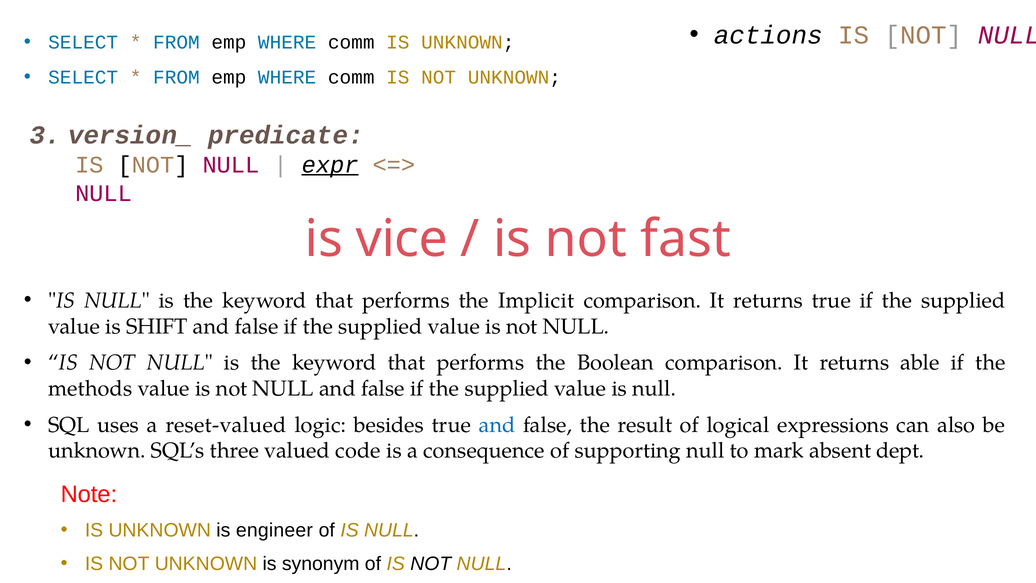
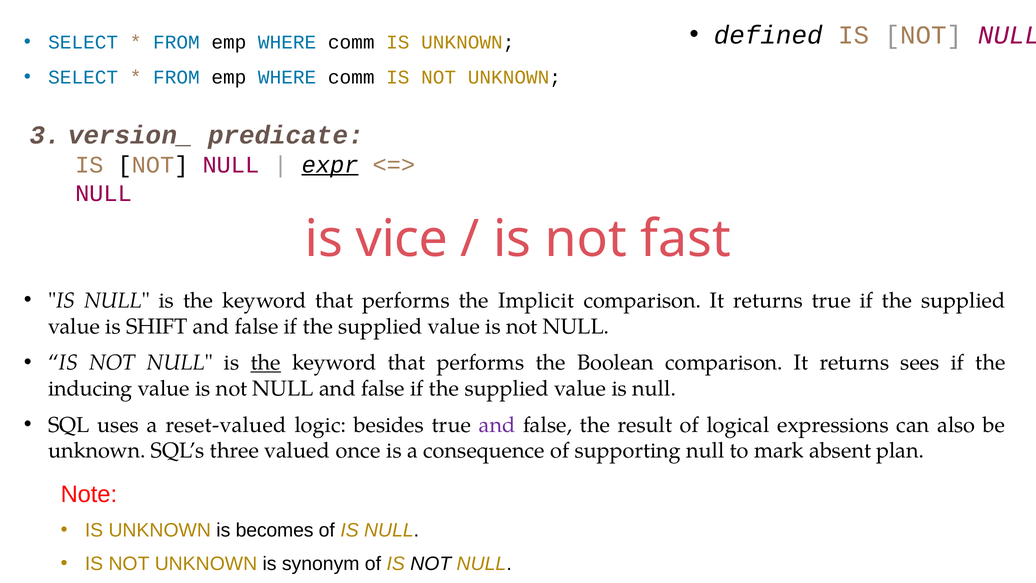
actions: actions -> defined
the at (266, 363) underline: none -> present
able: able -> sees
methods: methods -> inducing
and at (497, 425) colour: blue -> purple
code: code -> once
dept: dept -> plan
engineer: engineer -> becomes
